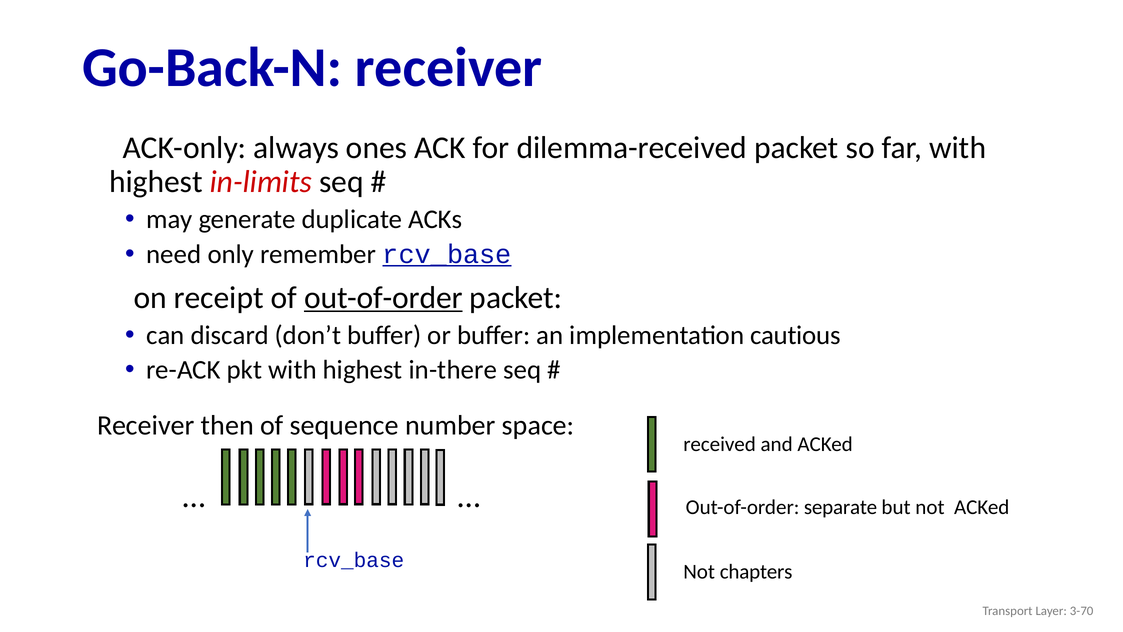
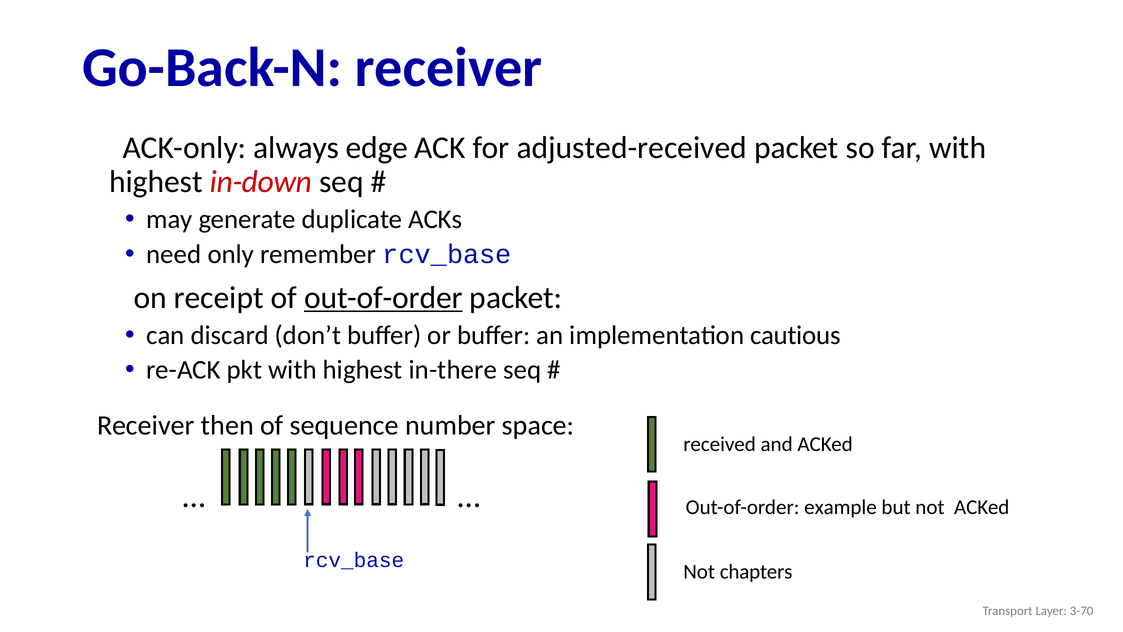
ones: ones -> edge
dilemma-received: dilemma-received -> adjusted-received
in-limits: in-limits -> in-down
rcv_base at (447, 254) underline: present -> none
separate: separate -> example
